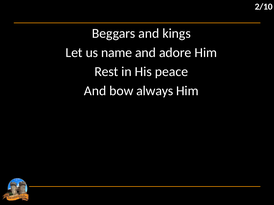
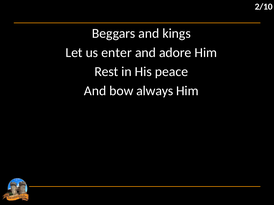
name: name -> enter
